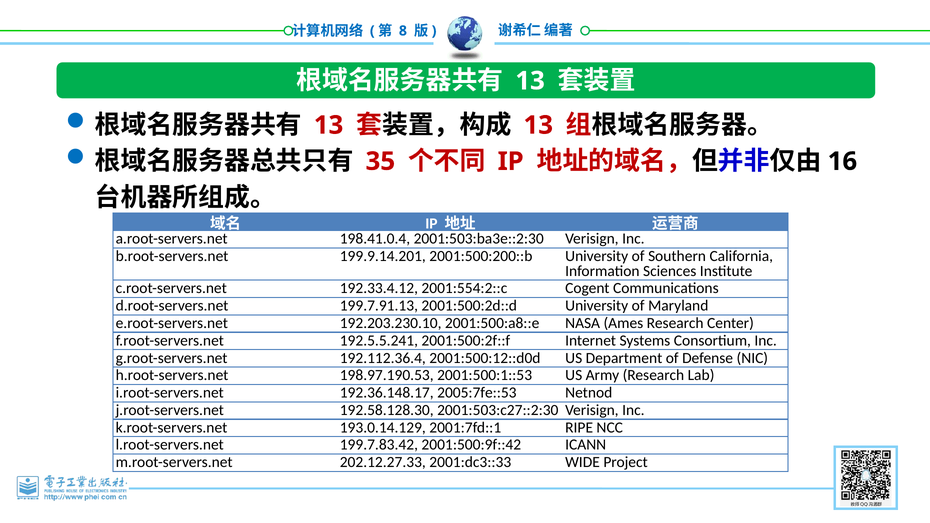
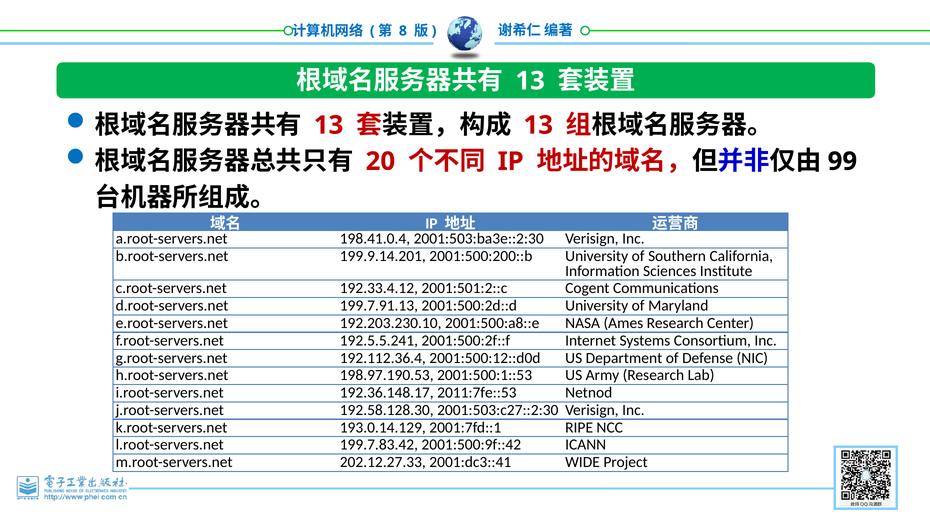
35: 35 -> 20
16: 16 -> 99
2001:554:2::c: 2001:554:2::c -> 2001:501:2::c
2005:7fe::53: 2005:7fe::53 -> 2011:7fe::53
2001:dc3::33: 2001:dc3::33 -> 2001:dc3::41
